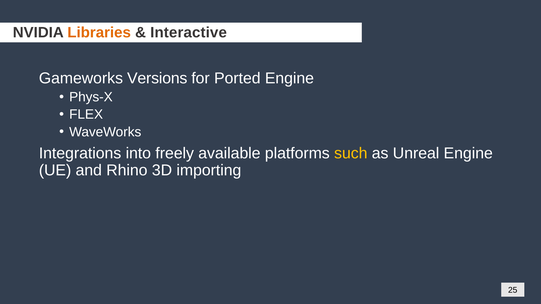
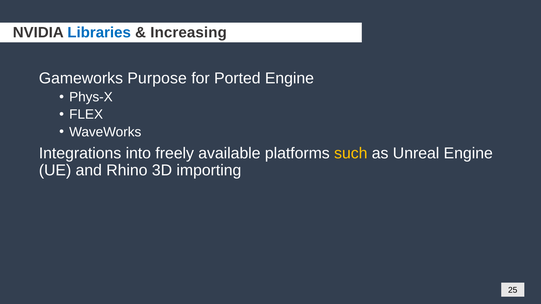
Libraries colour: orange -> blue
Interactive: Interactive -> Increasing
Versions: Versions -> Purpose
